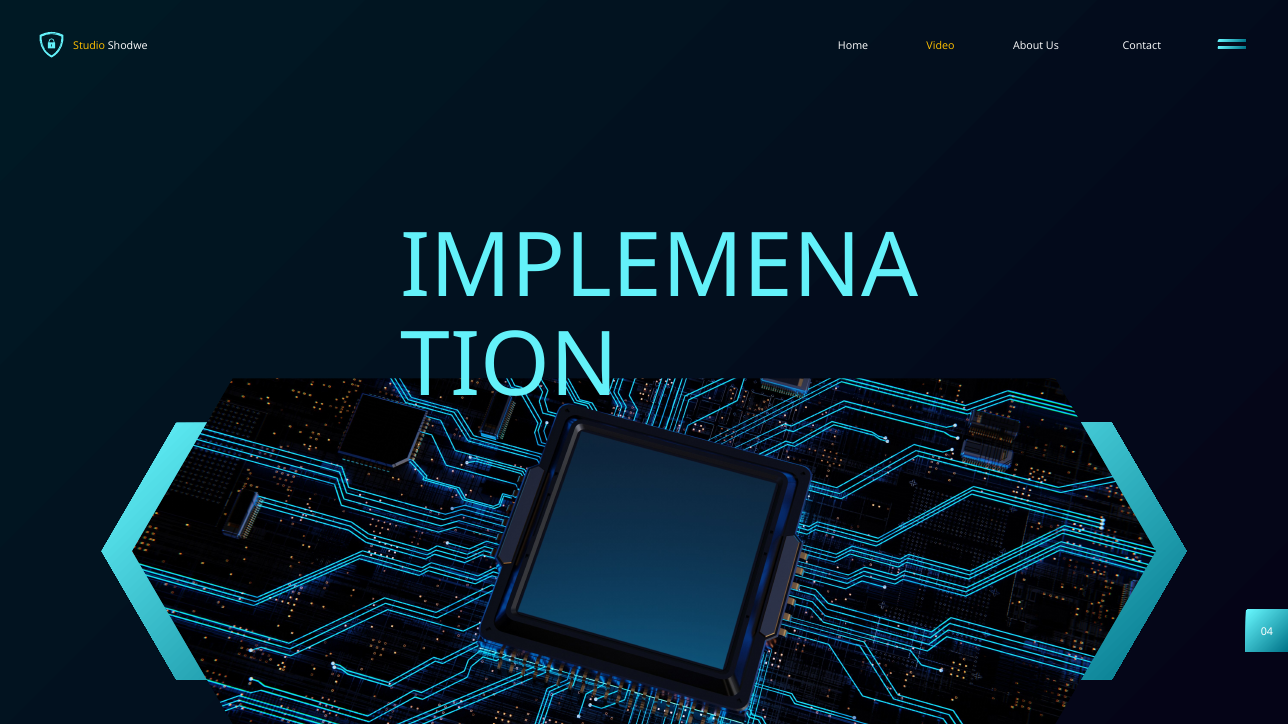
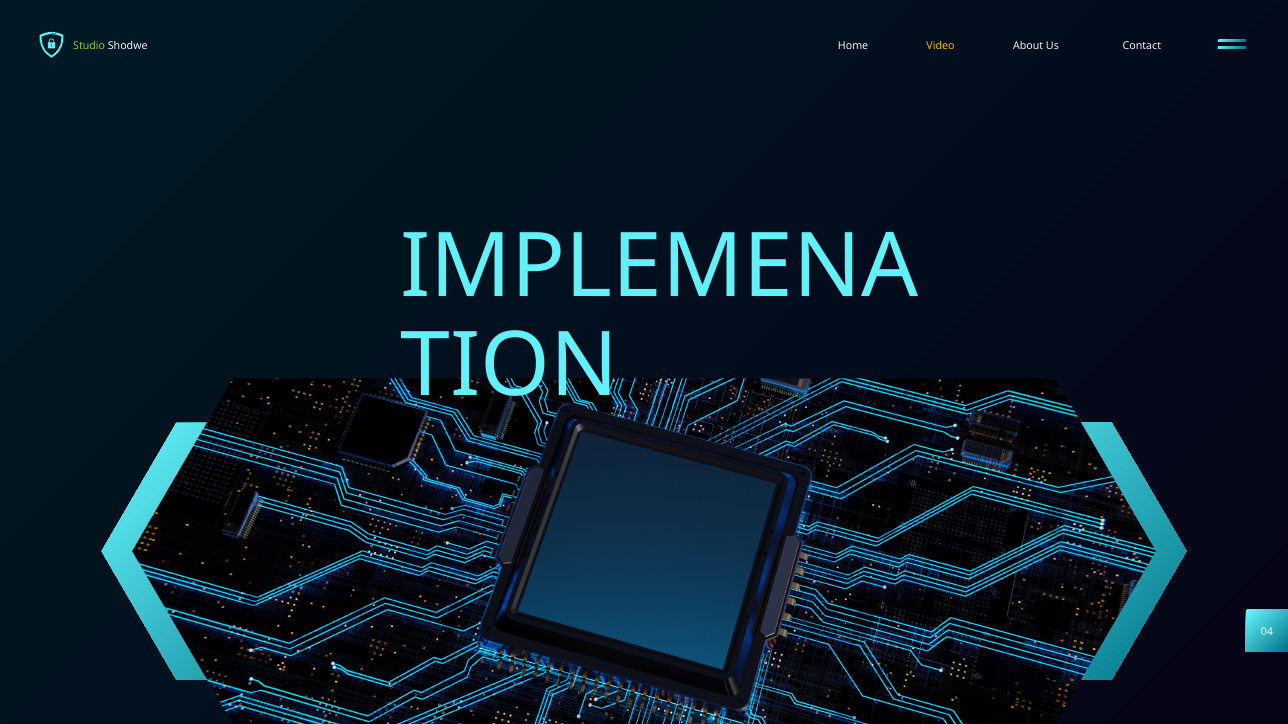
Studio colour: yellow -> light green
